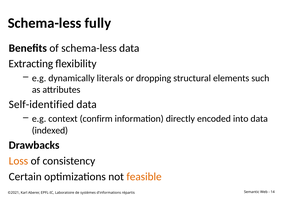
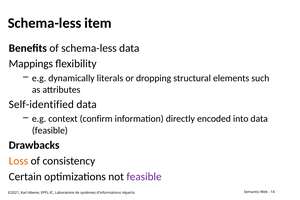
fully: fully -> item
Extracting: Extracting -> Mappings
indexed at (50, 130): indexed -> feasible
feasible at (144, 177) colour: orange -> purple
